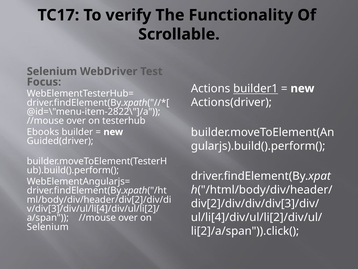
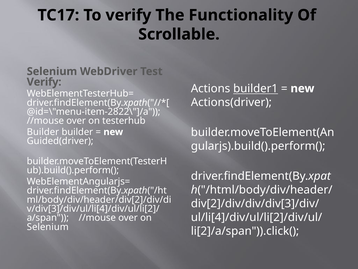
Focus at (44, 82): Focus -> Verify
Ebooks at (43, 132): Ebooks -> Builder
